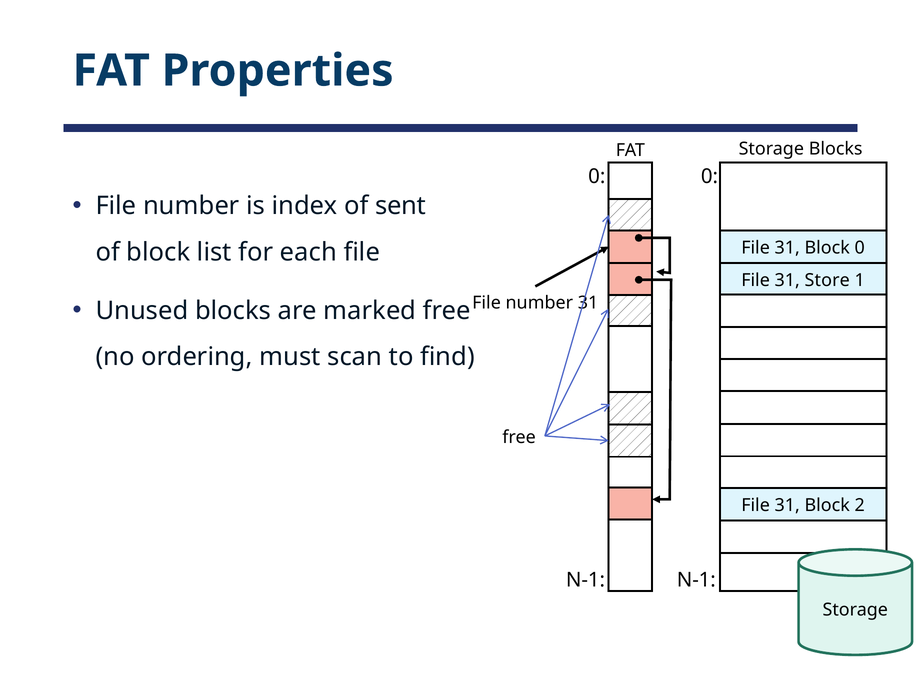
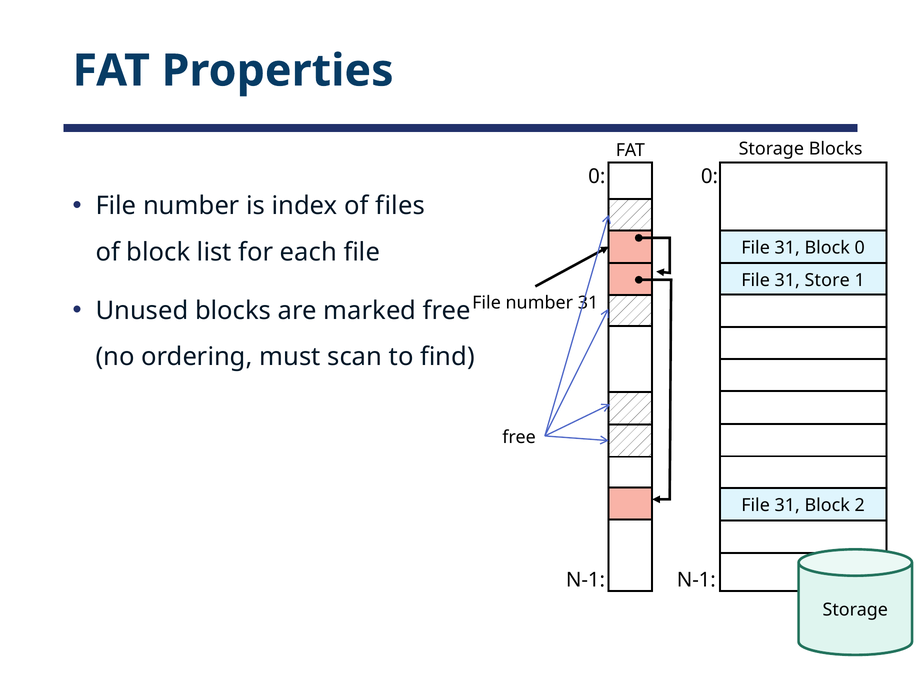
sent: sent -> files
